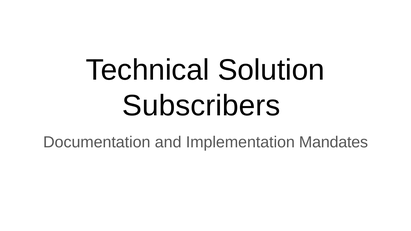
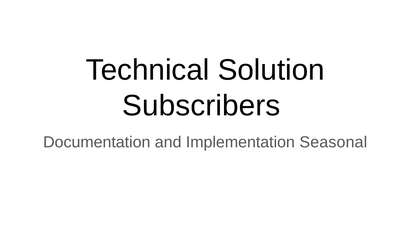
Mandates: Mandates -> Seasonal
